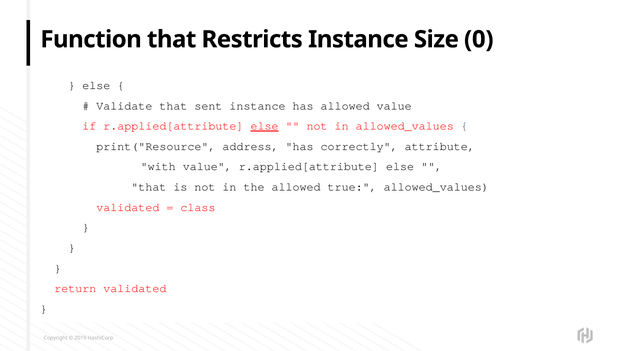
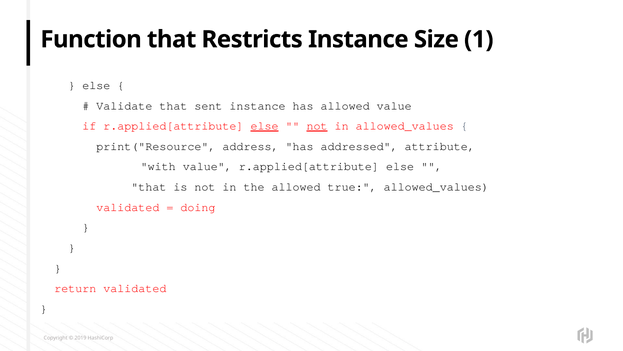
0: 0 -> 1
not at (317, 126) underline: none -> present
correctly: correctly -> addressed
class: class -> doing
